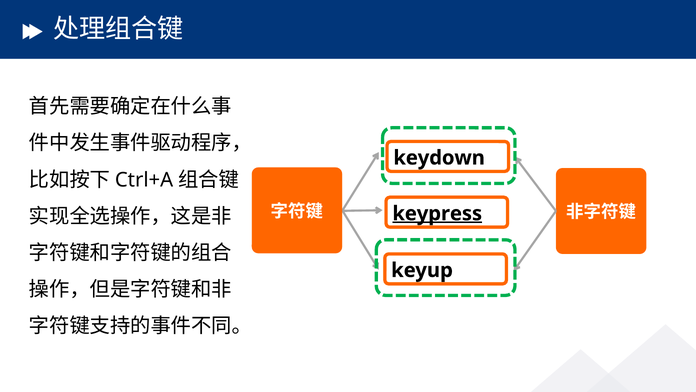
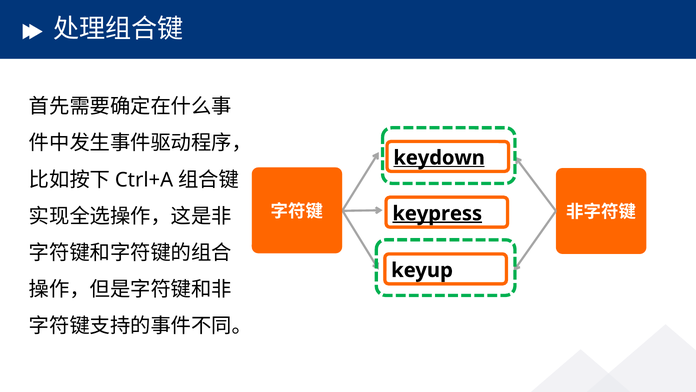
keydown underline: none -> present
